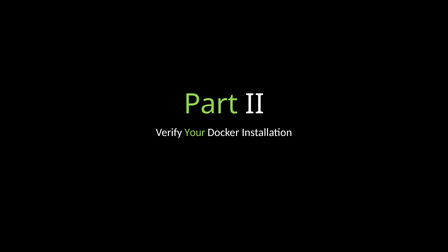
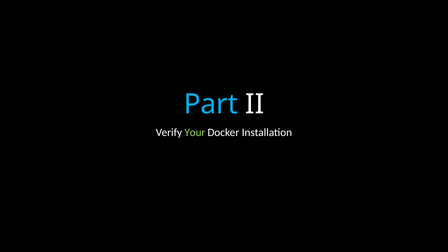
Part colour: light green -> light blue
